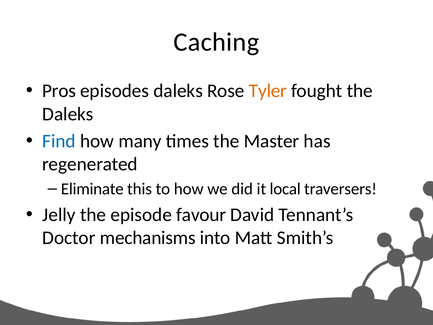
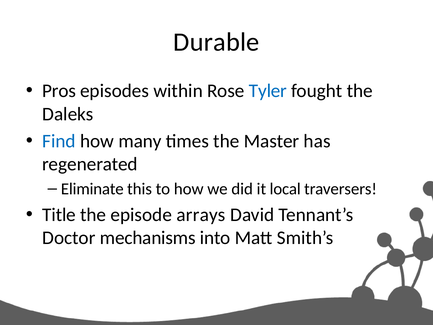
Caching: Caching -> Durable
episodes daleks: daleks -> within
Tyler colour: orange -> blue
Jelly: Jelly -> Title
favour: favour -> arrays
